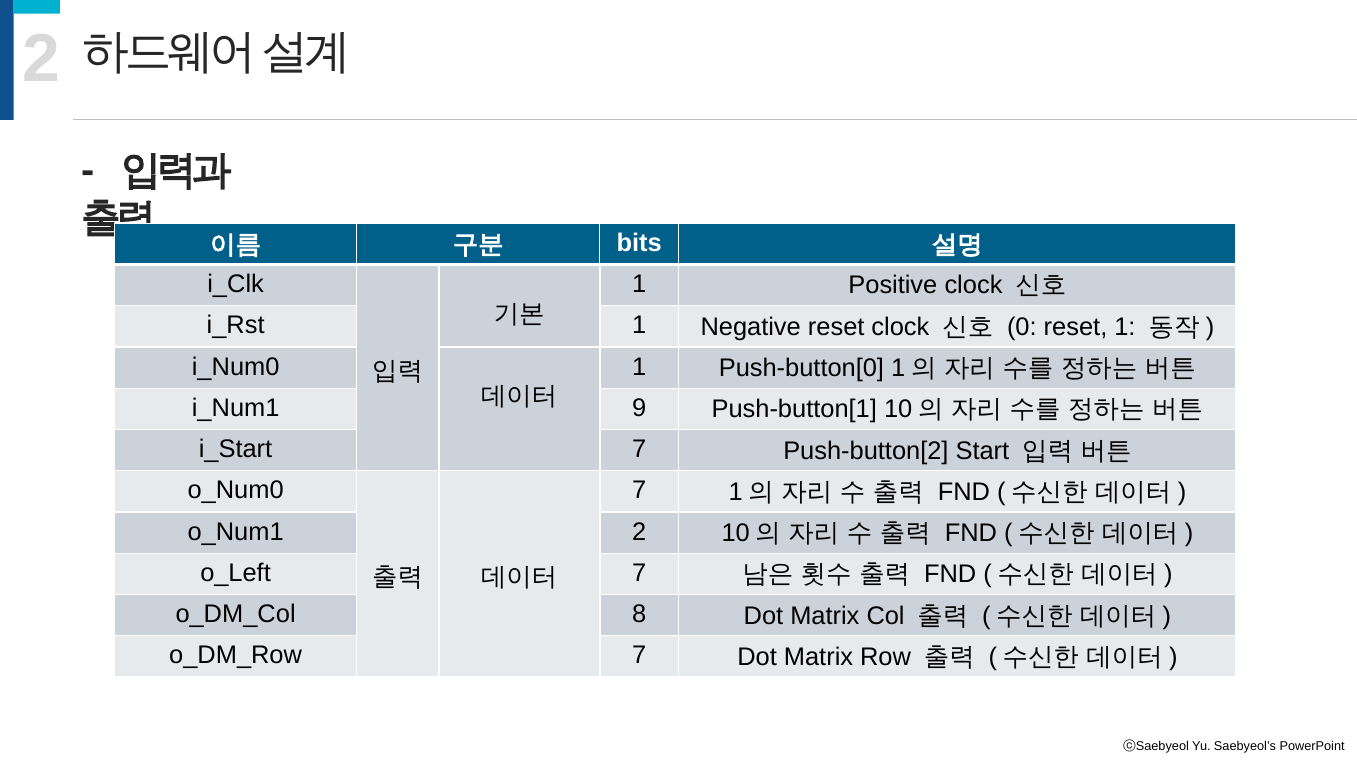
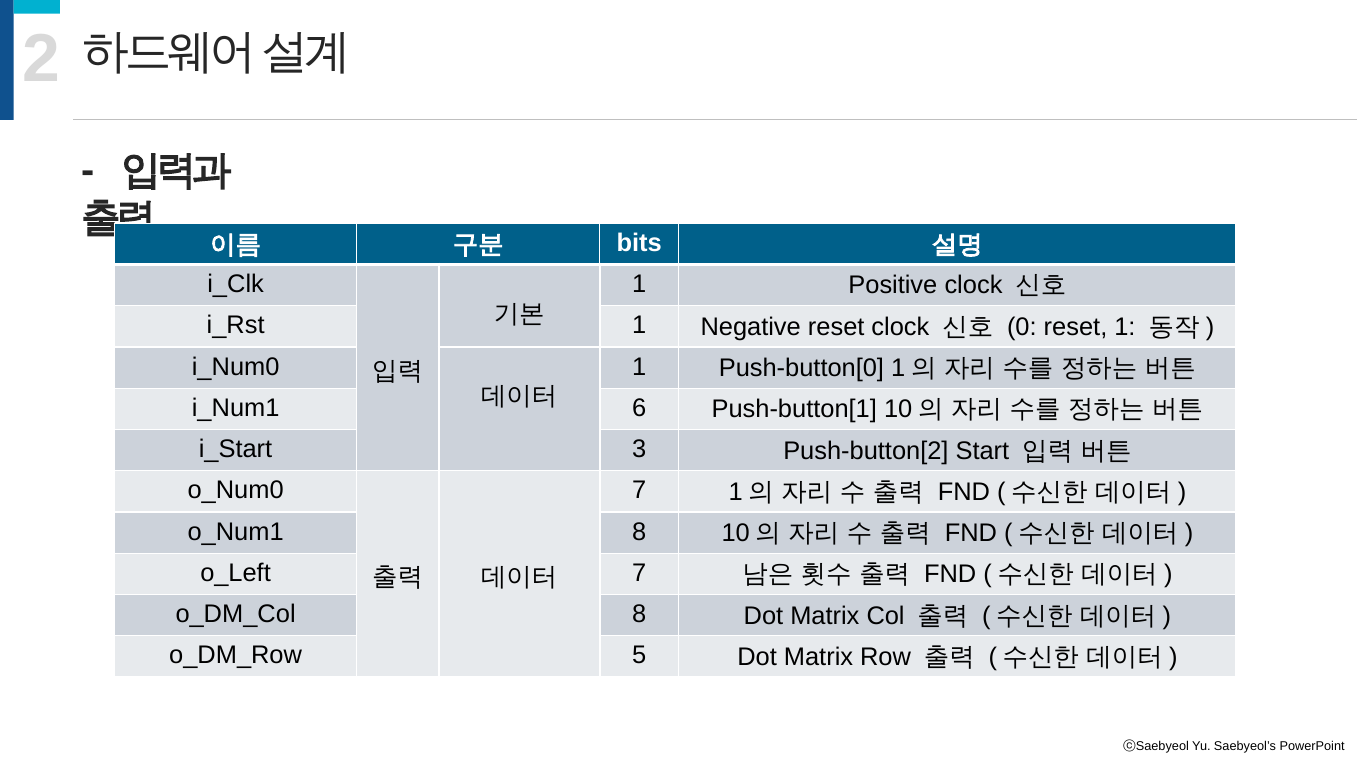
9: 9 -> 6
7 at (639, 449): 7 -> 3
2 at (639, 532): 2 -> 8
7 at (639, 656): 7 -> 5
